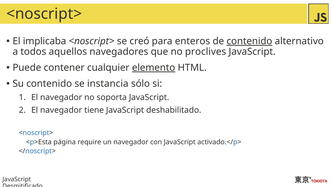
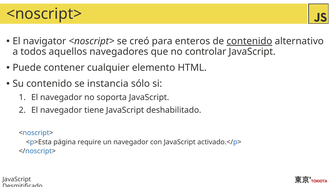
implicaba: implicaba -> navigator
proclives: proclives -> controlar
elemento underline: present -> none
